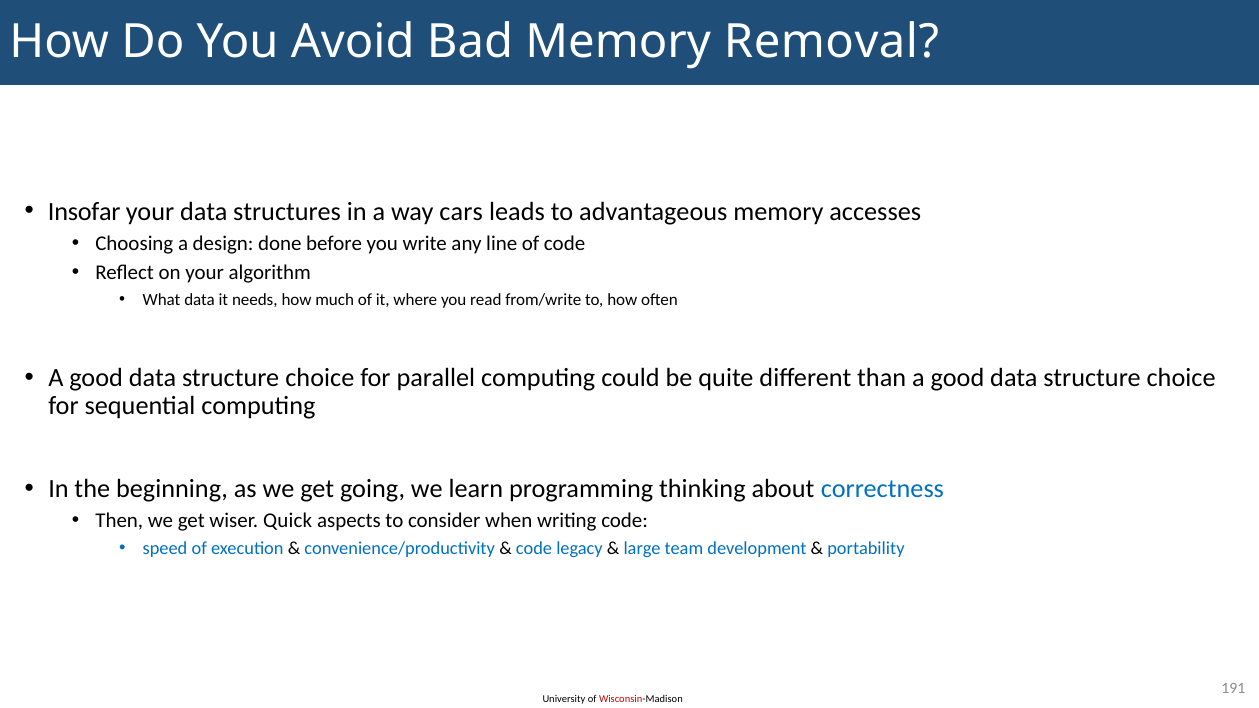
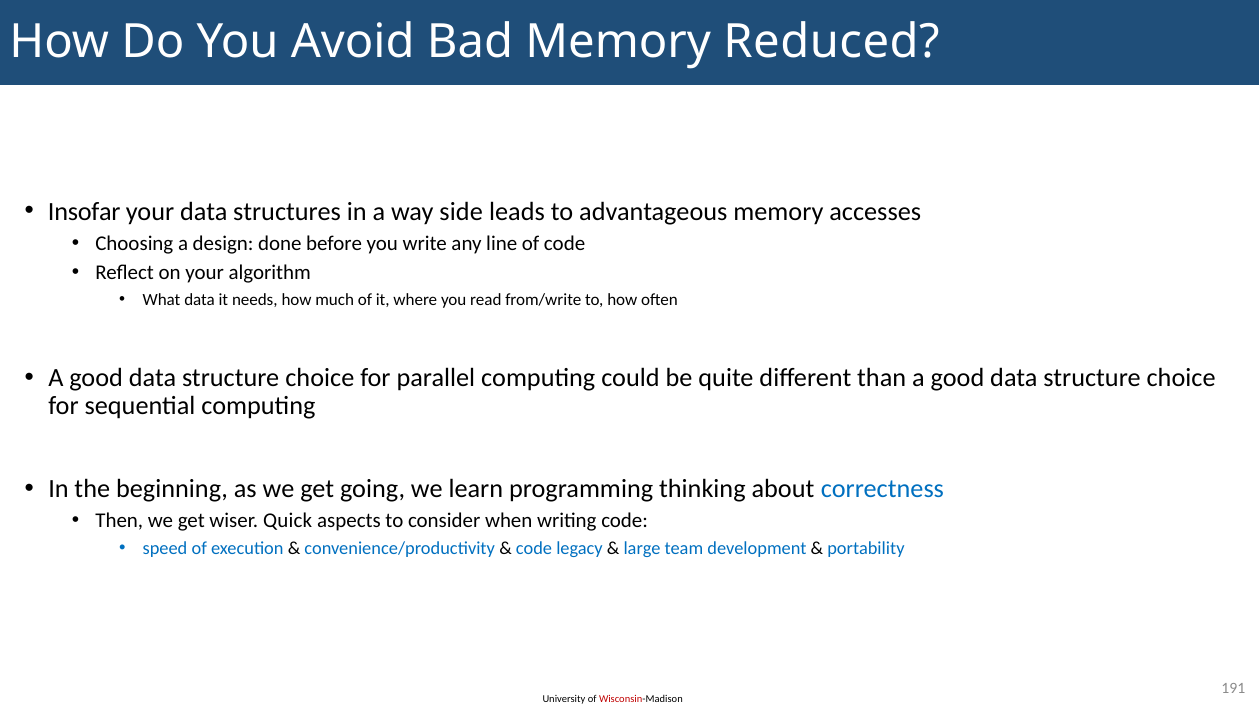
Removal: Removal -> Reduced
cars: cars -> side
